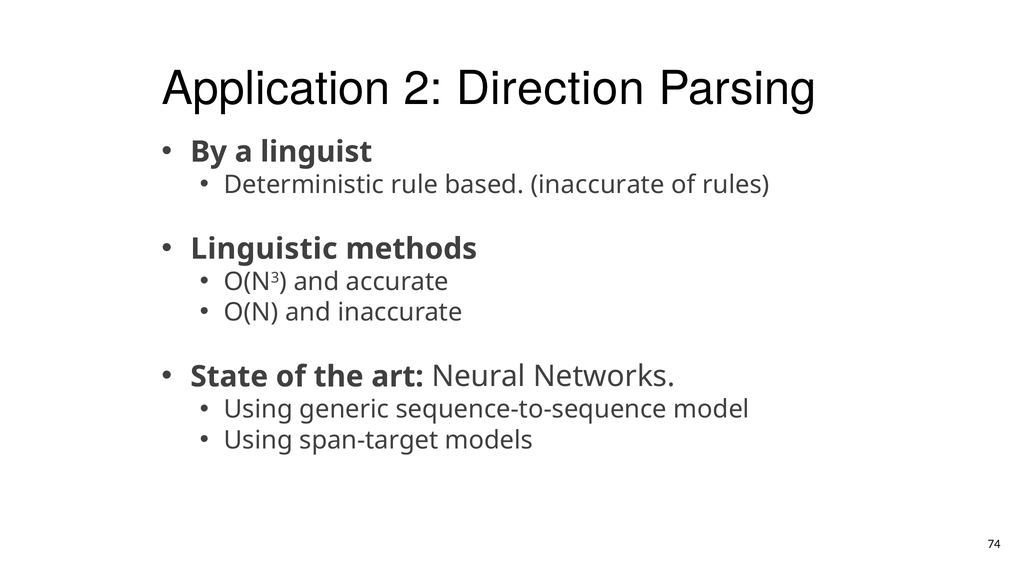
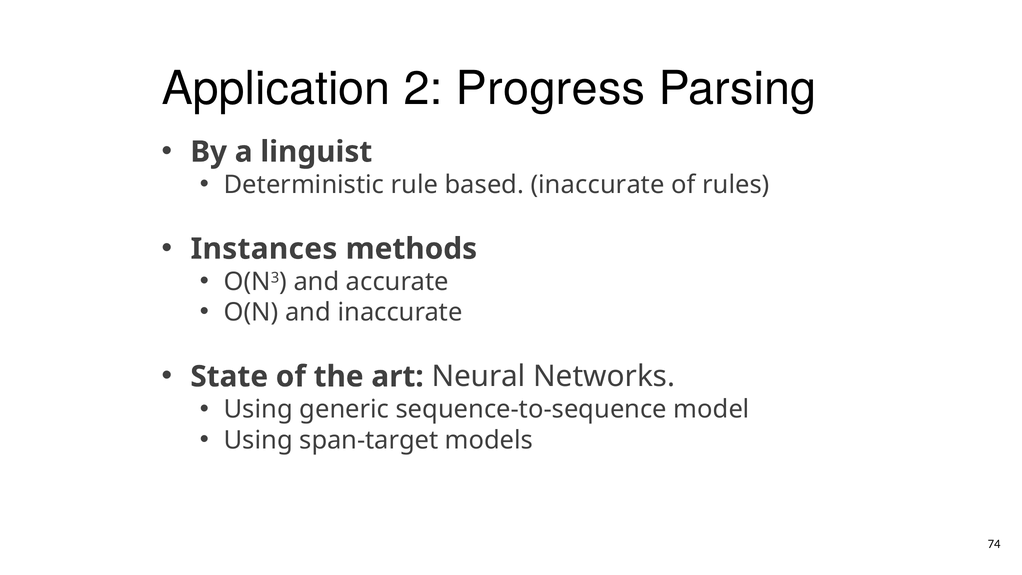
Direction: Direction -> Progress
Linguistic: Linguistic -> Instances
